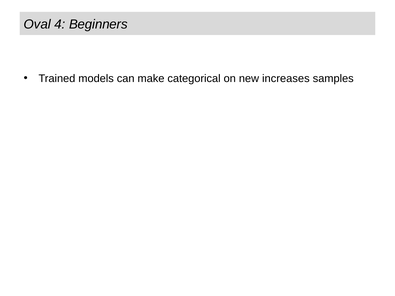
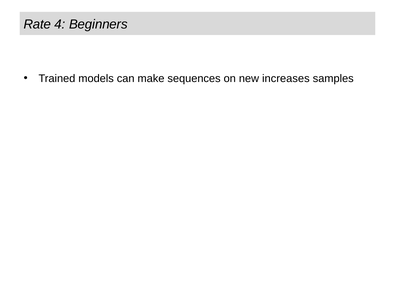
Oval: Oval -> Rate
categorical: categorical -> sequences
